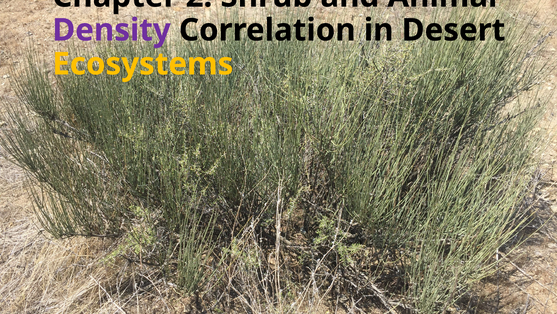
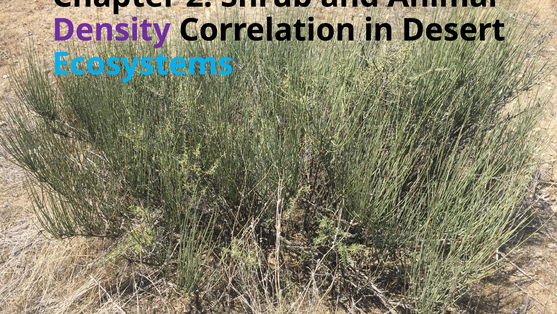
Ecosystems colour: yellow -> light blue
